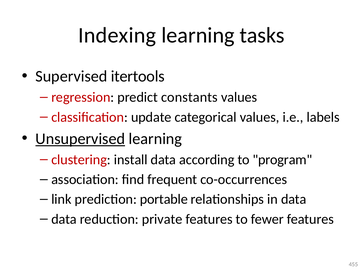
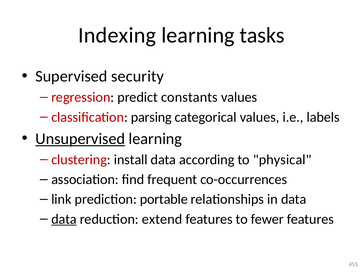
itertools: itertools -> security
update: update -> parsing
program: program -> physical
data at (64, 218) underline: none -> present
private: private -> extend
